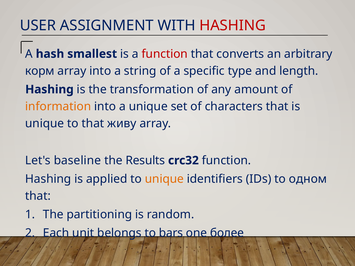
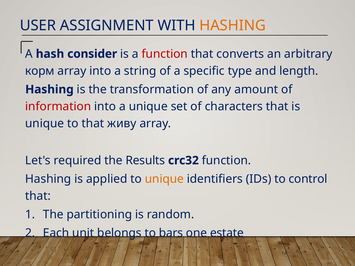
HASHING at (233, 26) colour: red -> orange
smallest: smallest -> consider
information colour: orange -> red
baseline: baseline -> required
одном: одном -> control
более: более -> estate
